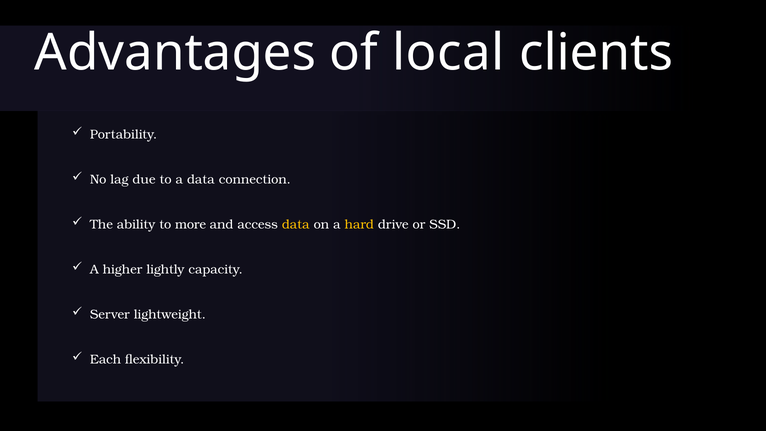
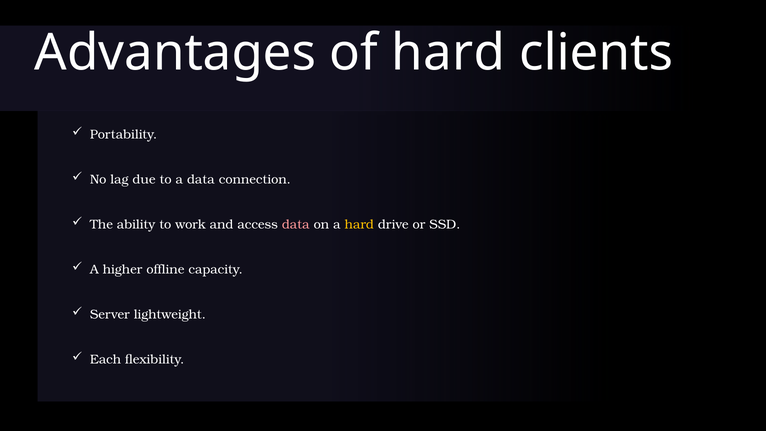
of local: local -> hard
more: more -> work
data at (296, 225) colour: yellow -> pink
lightly: lightly -> offline
